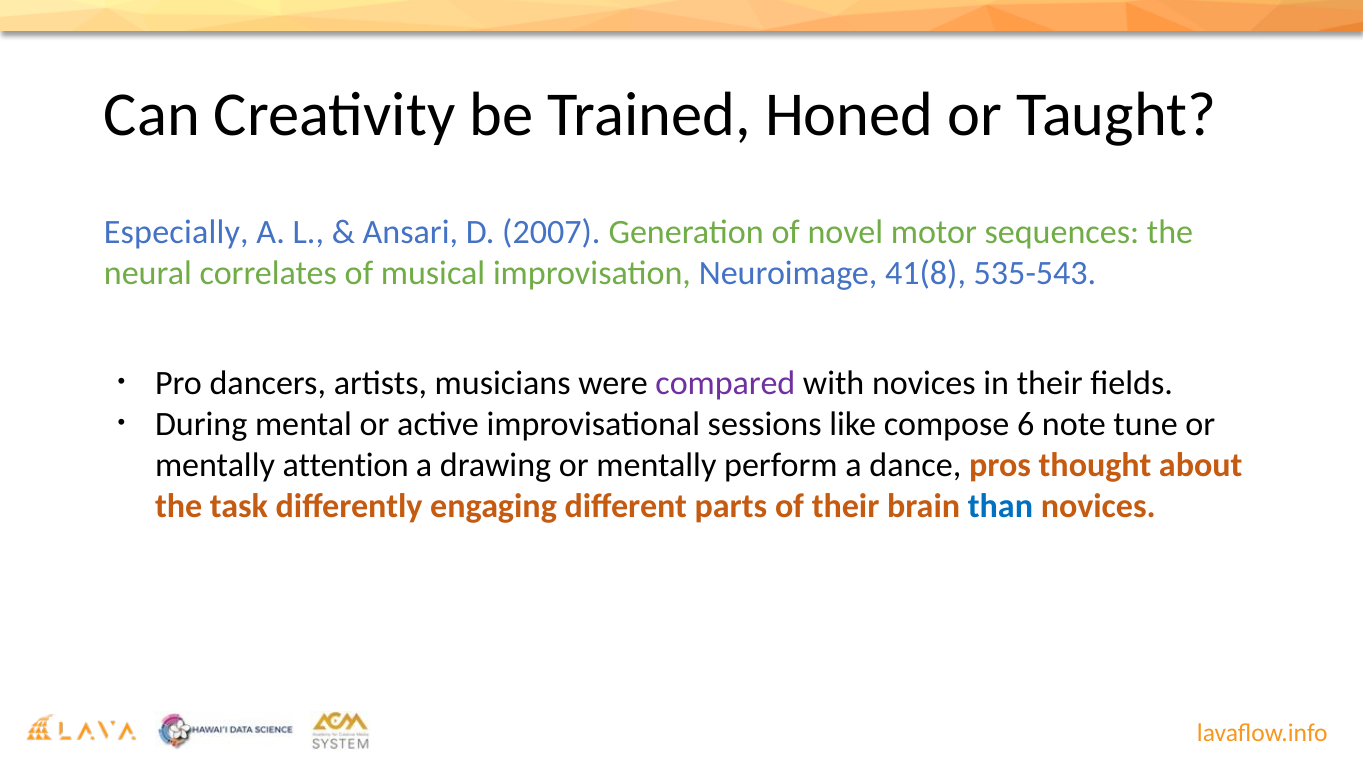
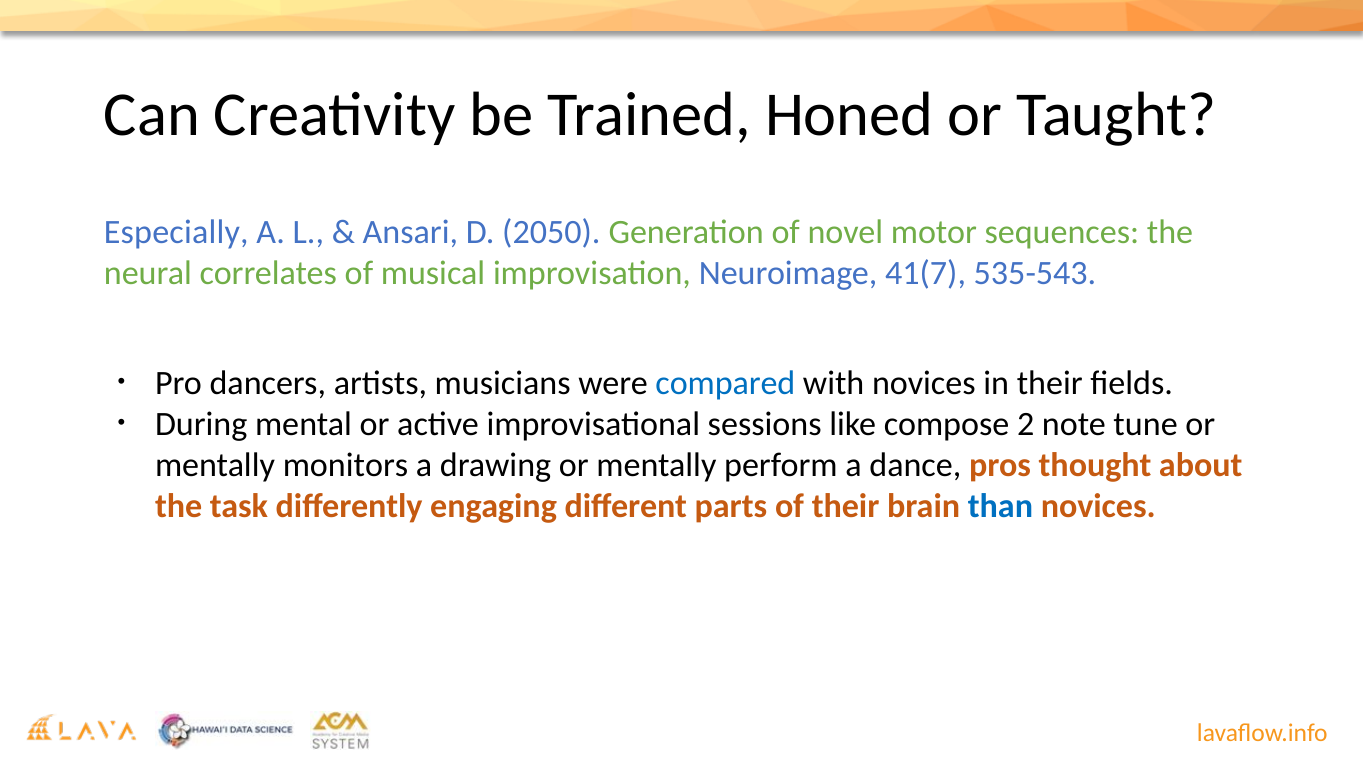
2007: 2007 -> 2050
41(8: 41(8 -> 41(7
compared colour: purple -> blue
6: 6 -> 2
attention: attention -> monitors
